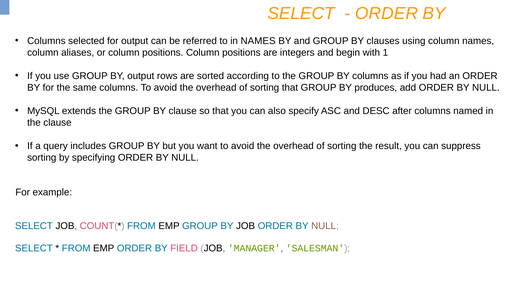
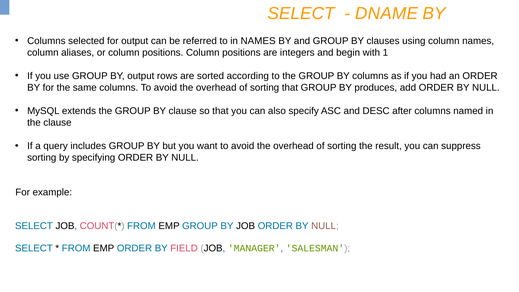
ORDER at (386, 14): ORDER -> DNAME
